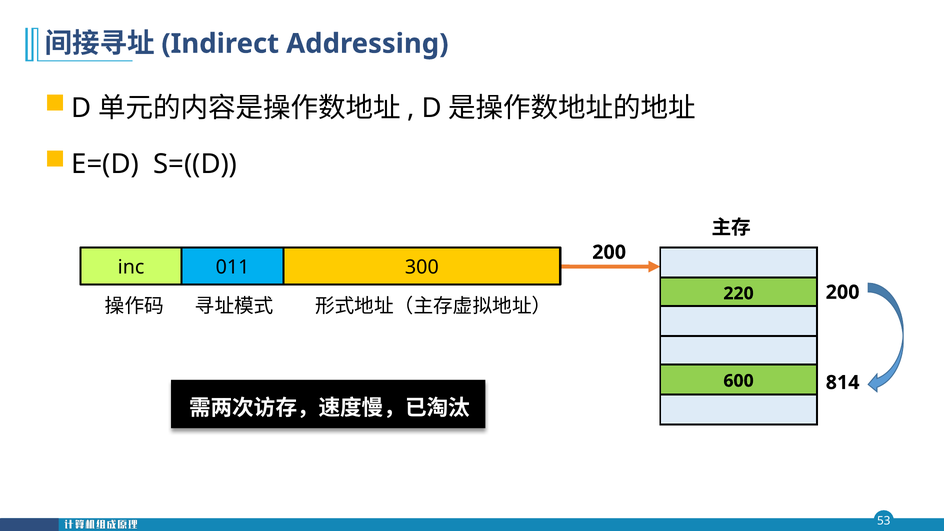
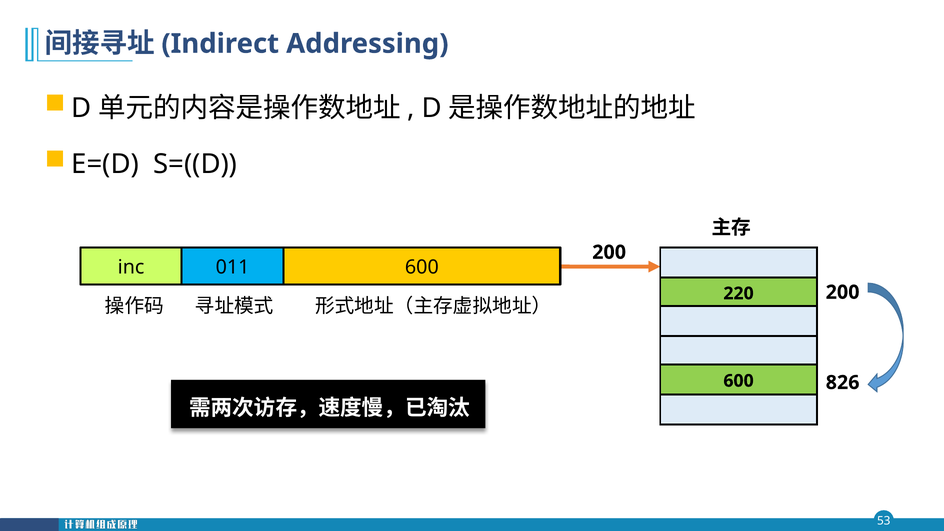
011 300: 300 -> 600
814: 814 -> 826
